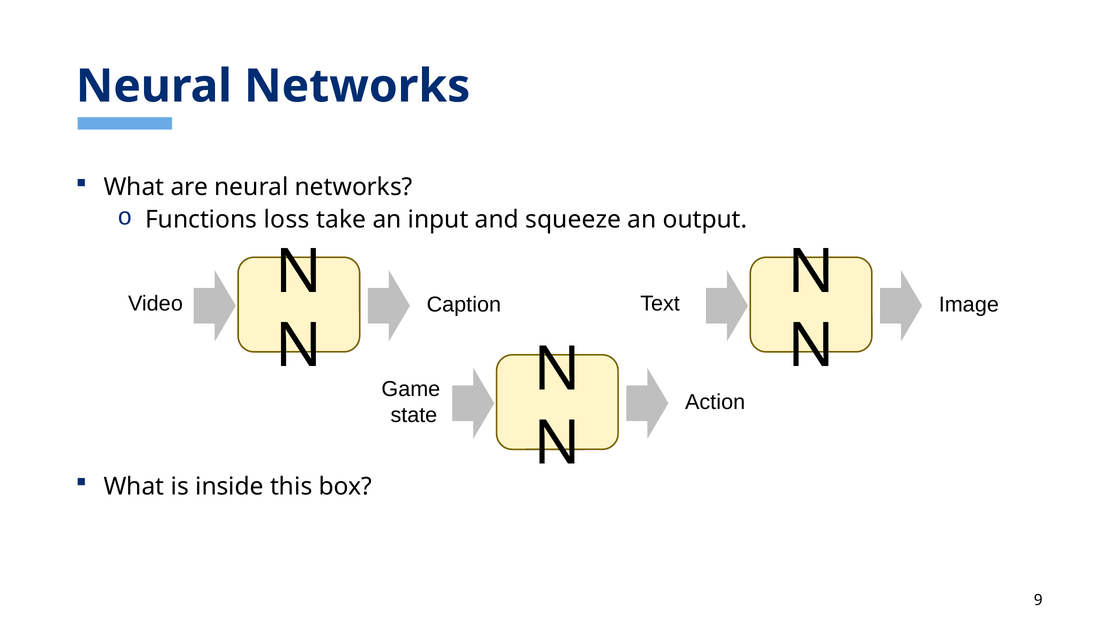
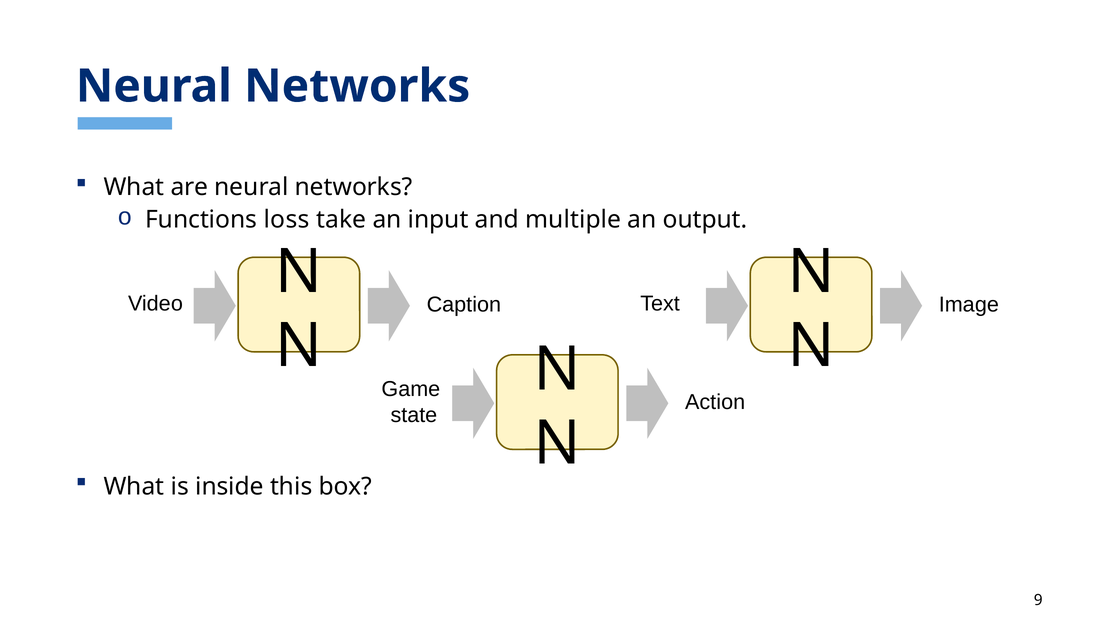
squeeze: squeeze -> multiple
